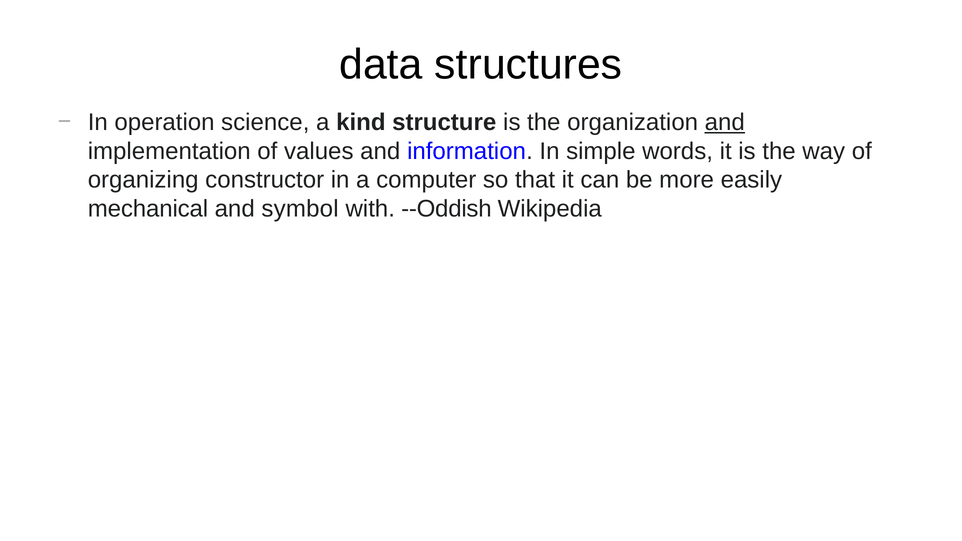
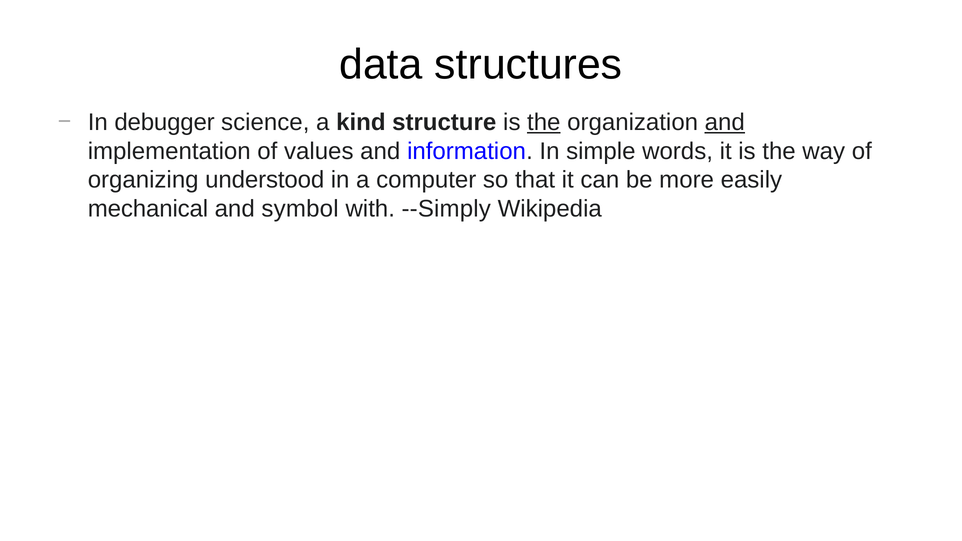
operation: operation -> debugger
the at (544, 122) underline: none -> present
constructor: constructor -> understood
--Oddish: --Oddish -> --Simply
